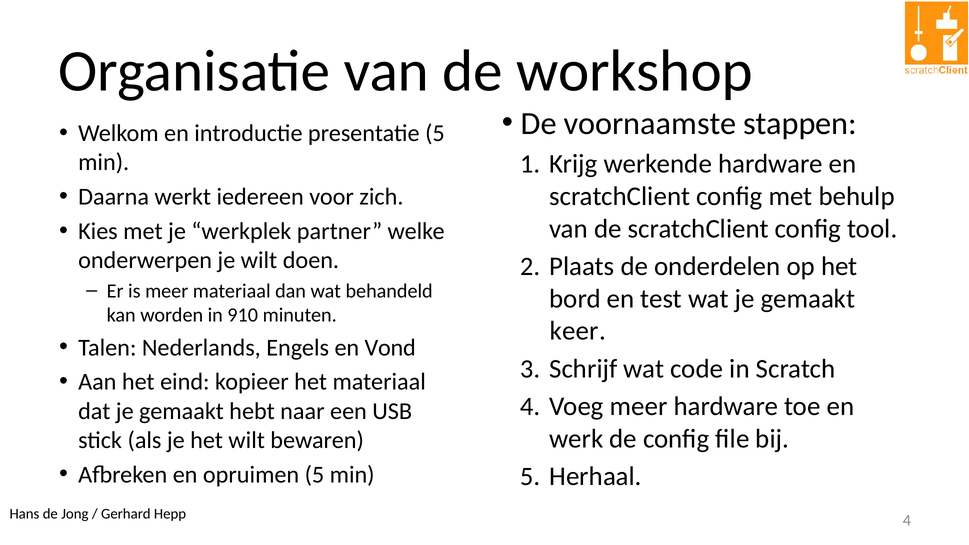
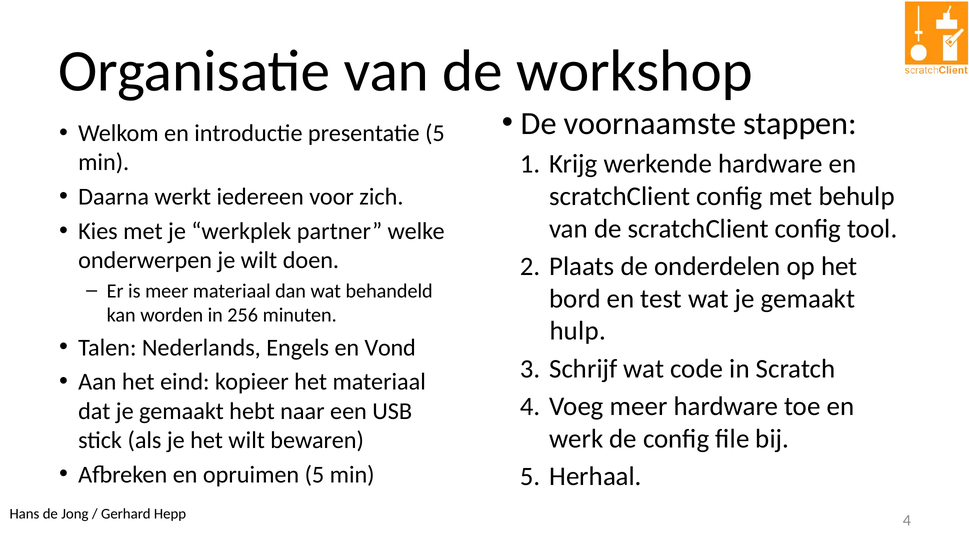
910: 910 -> 256
keer: keer -> hulp
